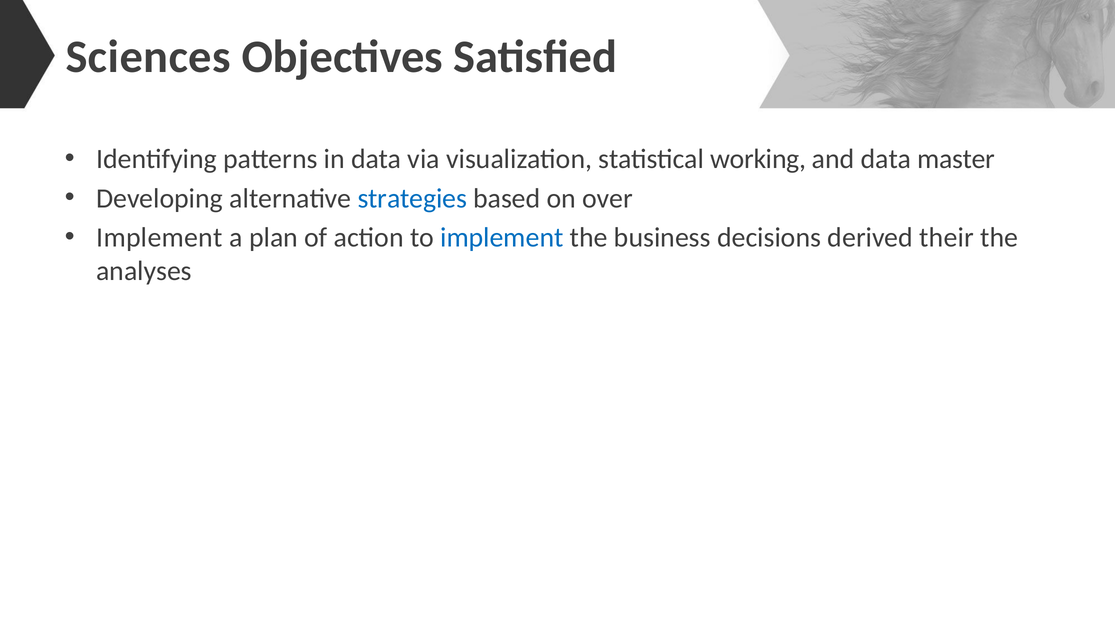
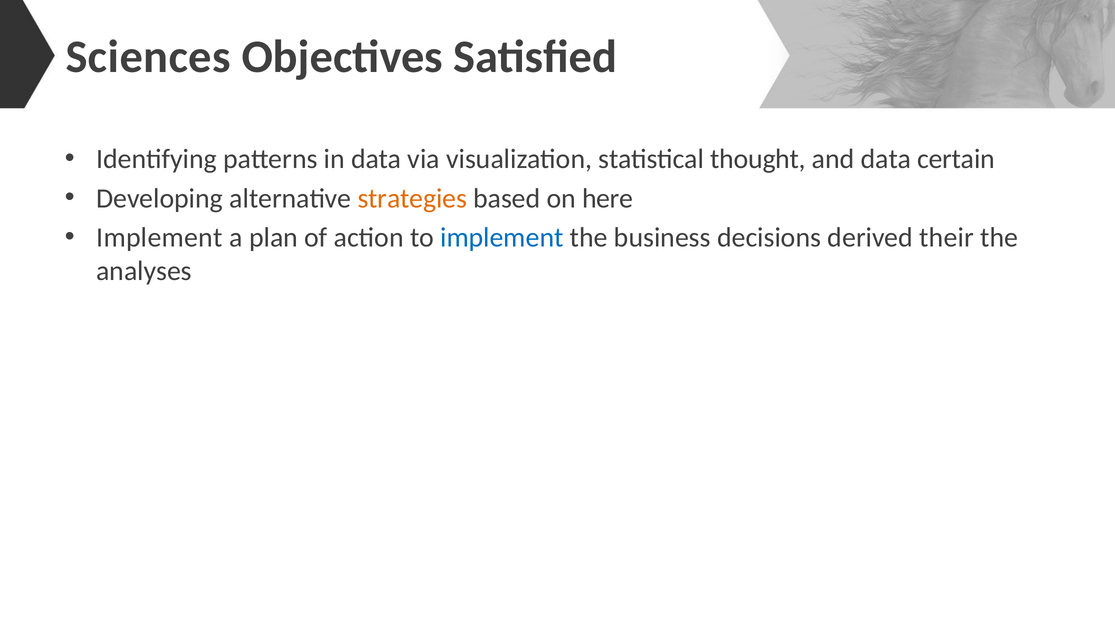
working: working -> thought
master: master -> certain
strategies colour: blue -> orange
over: over -> here
